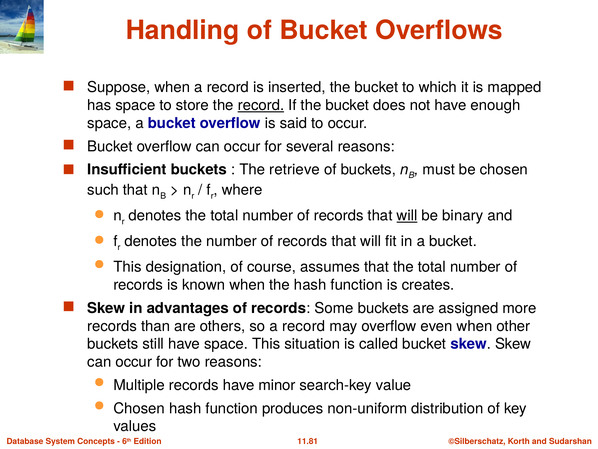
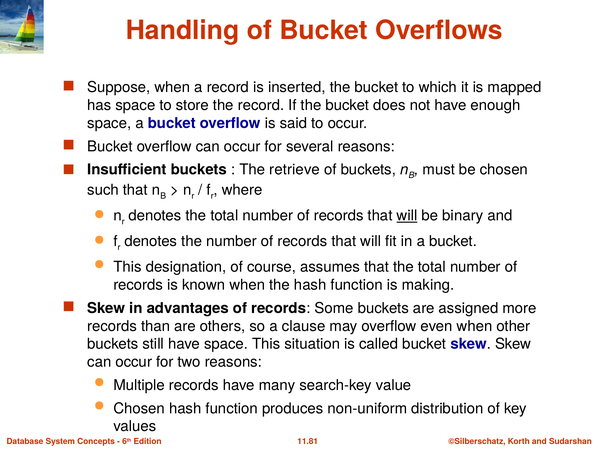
record at (261, 105) underline: present -> none
creates: creates -> making
so a record: record -> clause
minor: minor -> many
